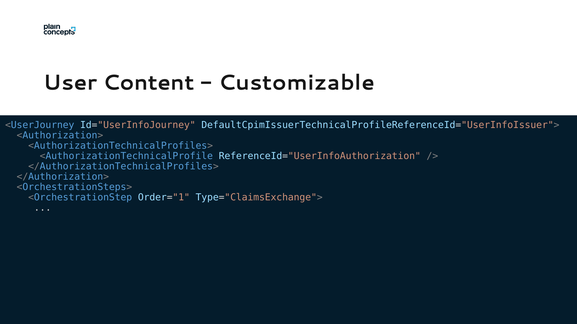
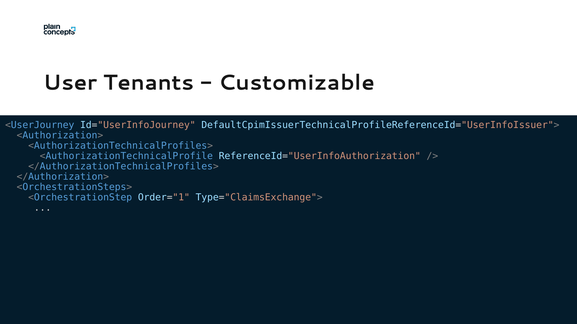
Content: Content -> Tenants
